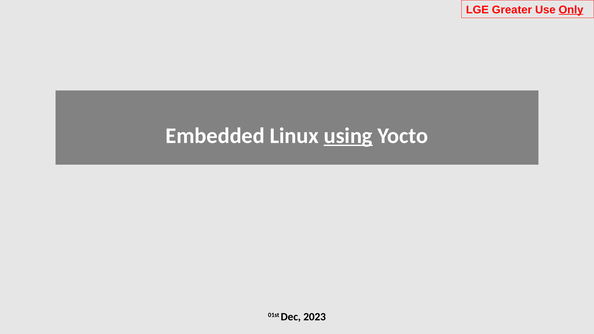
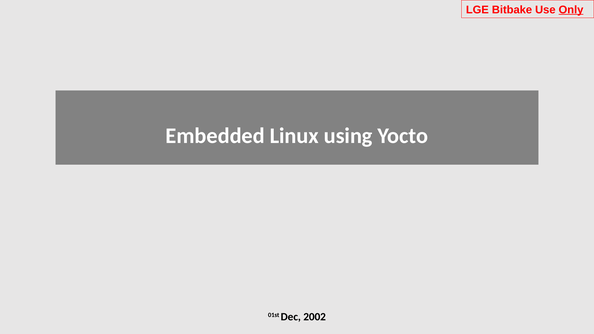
Greater: Greater -> Bitbake
using underline: present -> none
2023: 2023 -> 2002
